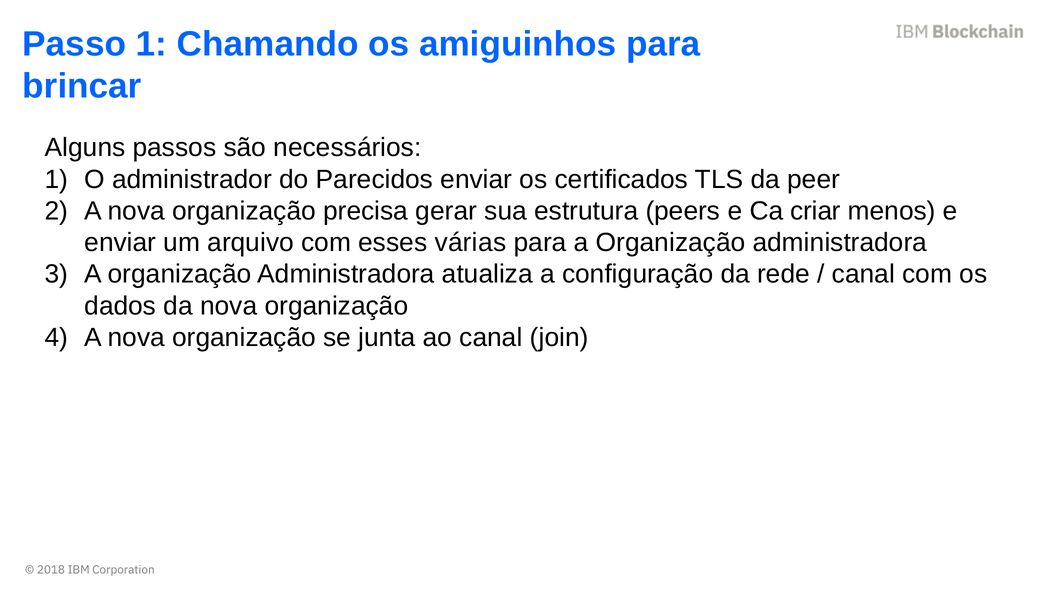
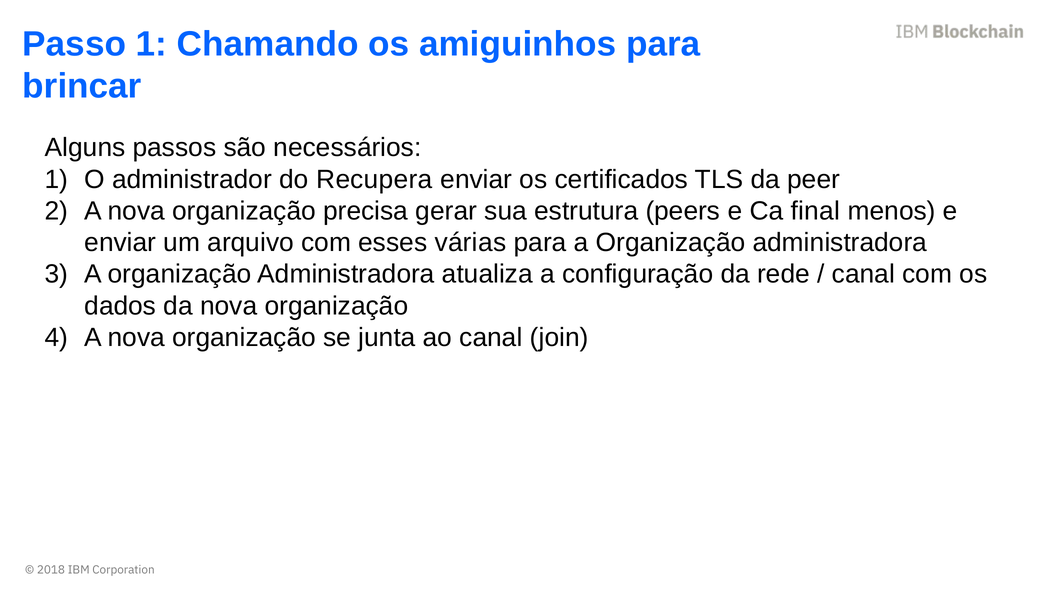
Parecidos: Parecidos -> Recupera
criar: criar -> final
